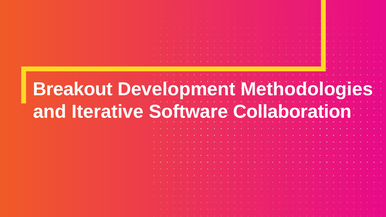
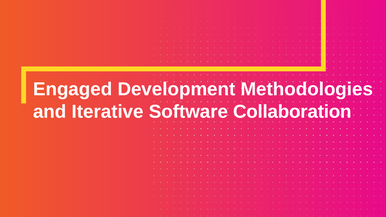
Breakout: Breakout -> Engaged
